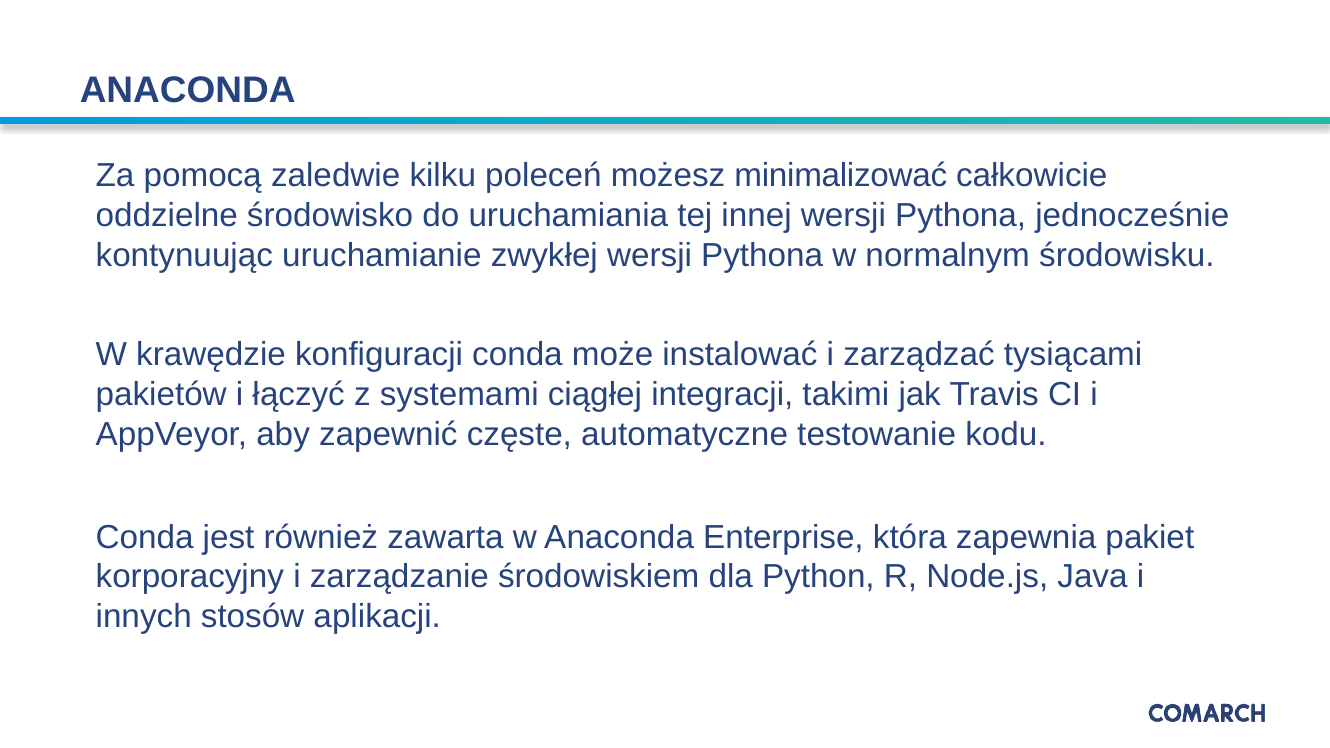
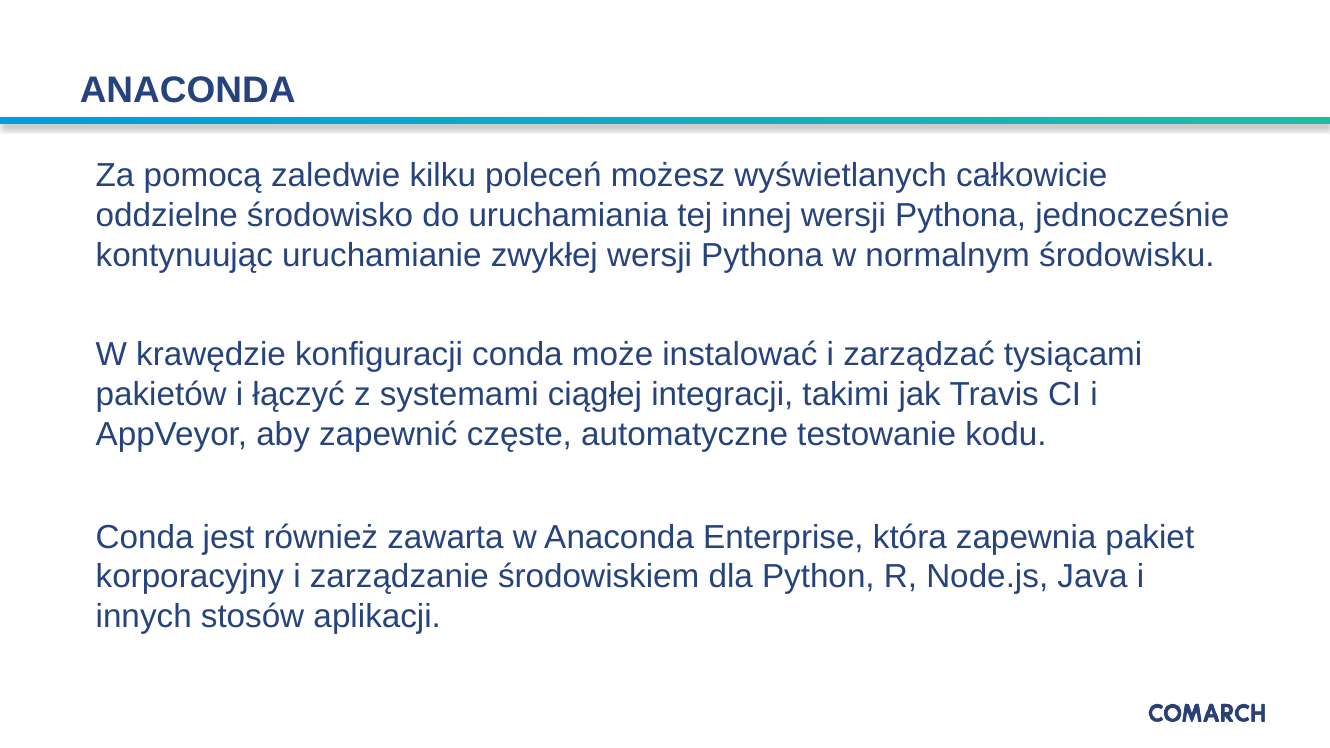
minimalizować: minimalizować -> wyświetlanych
